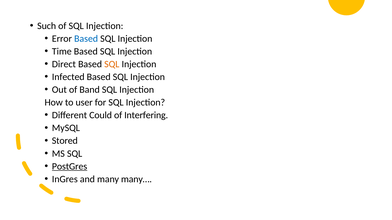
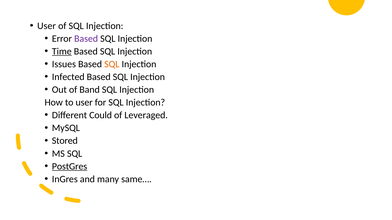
Such at (47, 26): Such -> User
Based at (86, 39) colour: blue -> purple
Time underline: none -> present
Direct: Direct -> Issues
Interfering: Interfering -> Leveraged
many…: many… -> same…
